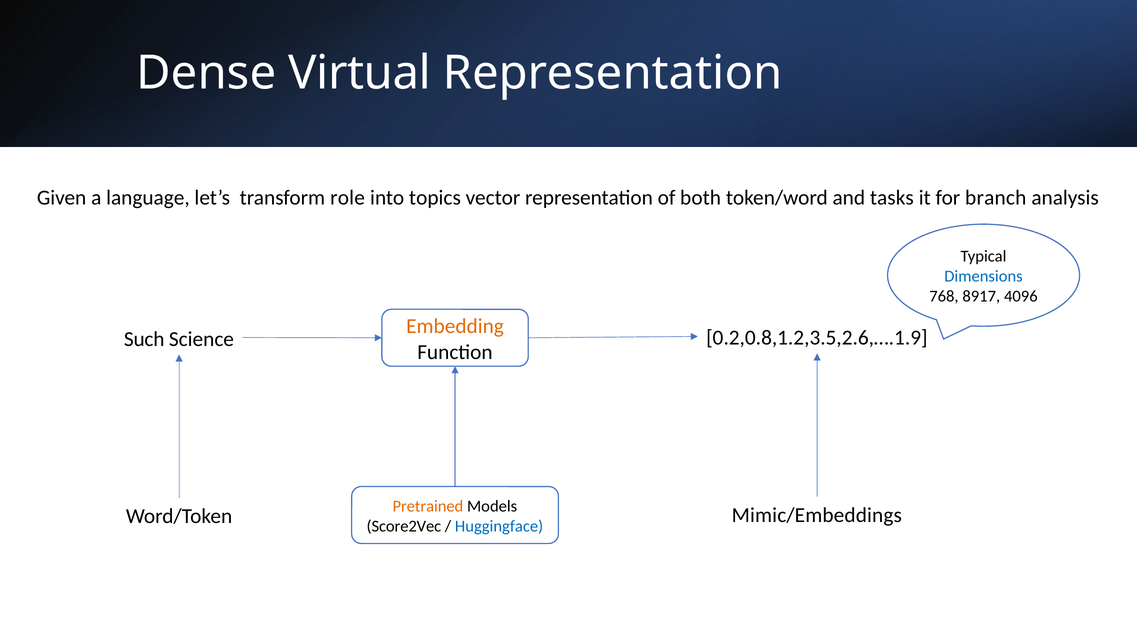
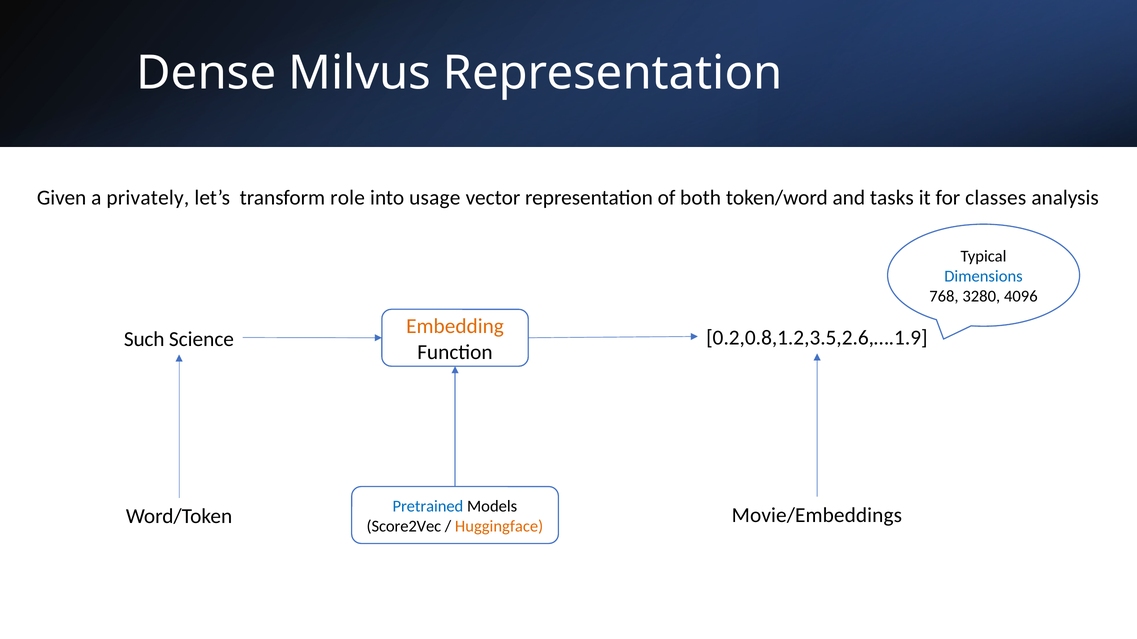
Virtual: Virtual -> Milvus
language: language -> privately
topics: topics -> usage
branch: branch -> classes
8917: 8917 -> 3280
Pretrained colour: orange -> blue
Mimic/Embeddings: Mimic/Embeddings -> Movie/Embeddings
Huggingface colour: blue -> orange
